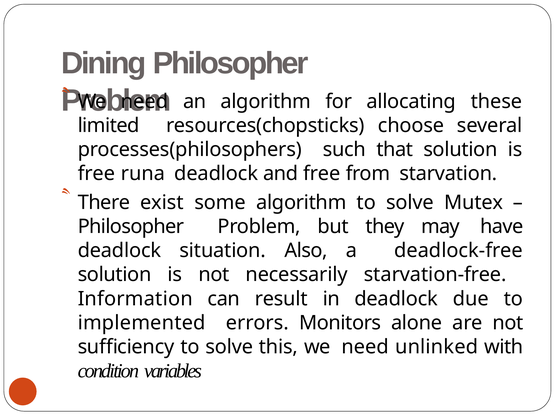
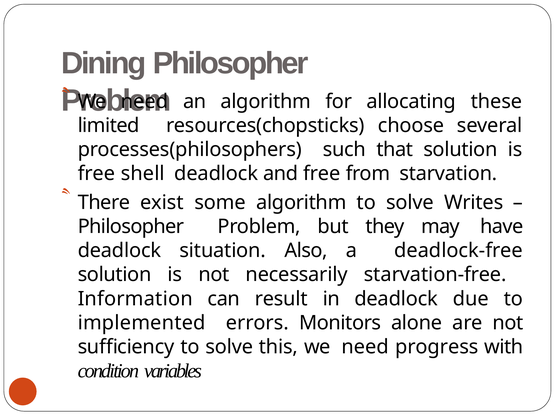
runa: runa -> shell
Mutex: Mutex -> Writes
unlinked: unlinked -> progress
